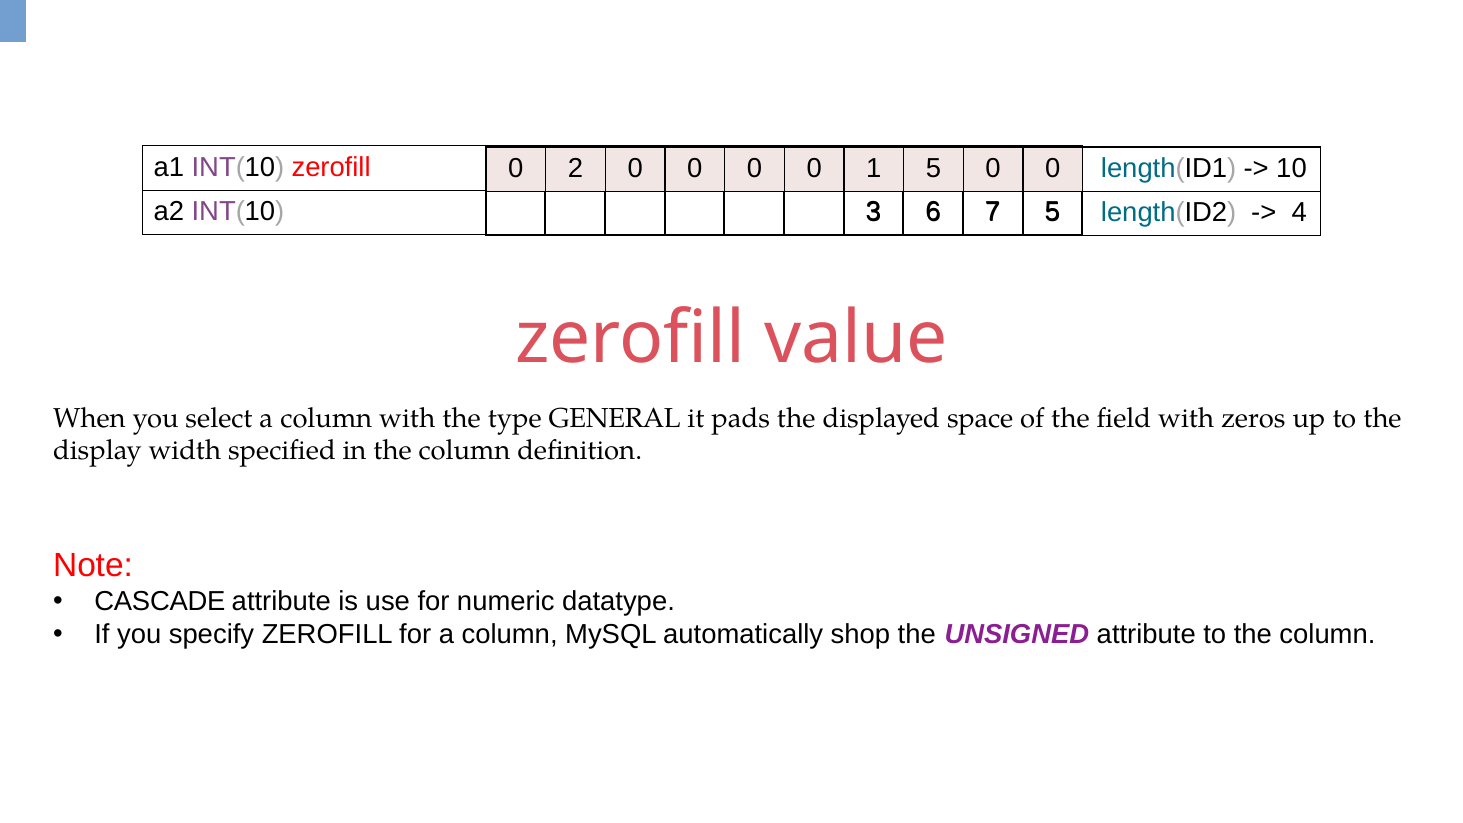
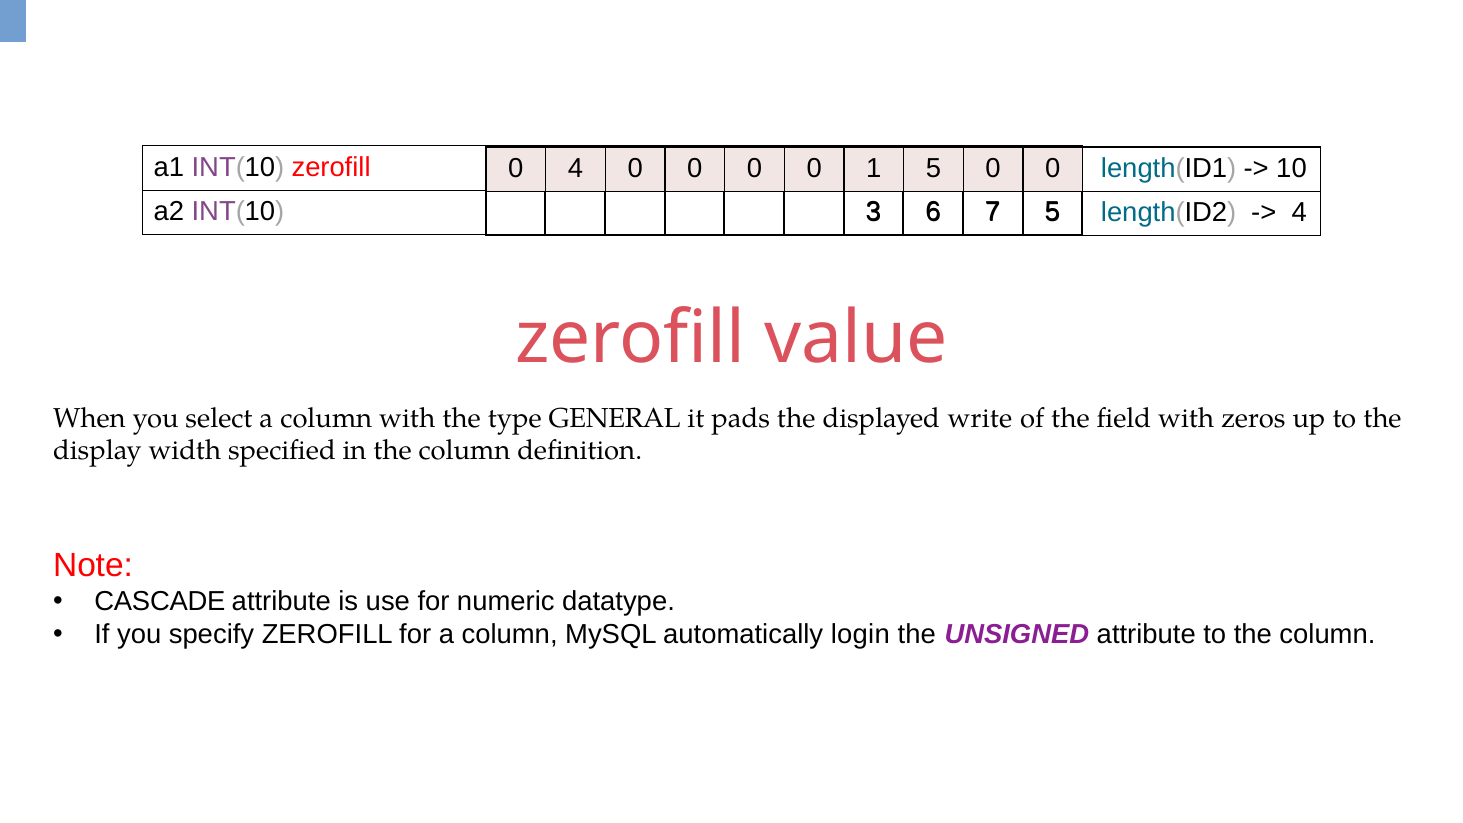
0 2: 2 -> 4
space: space -> write
shop: shop -> login
